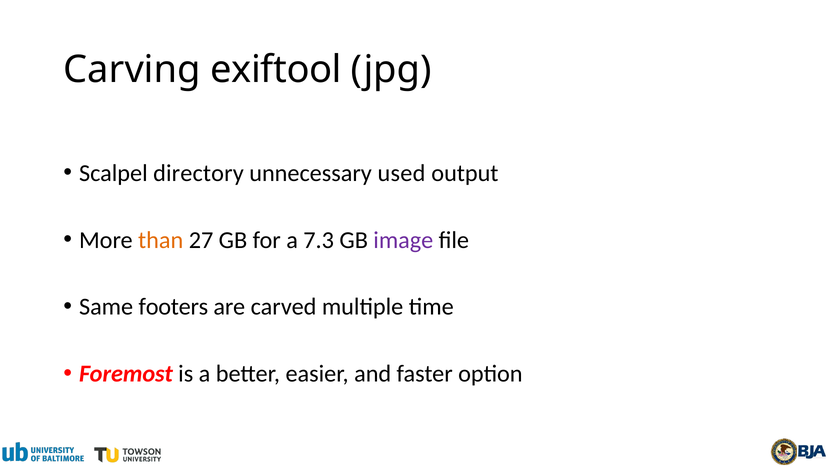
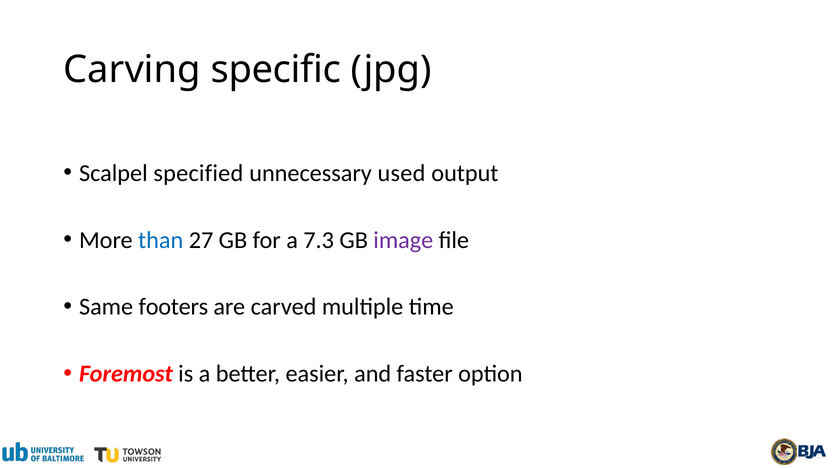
exiftool: exiftool -> specific
directory: directory -> specified
than colour: orange -> blue
